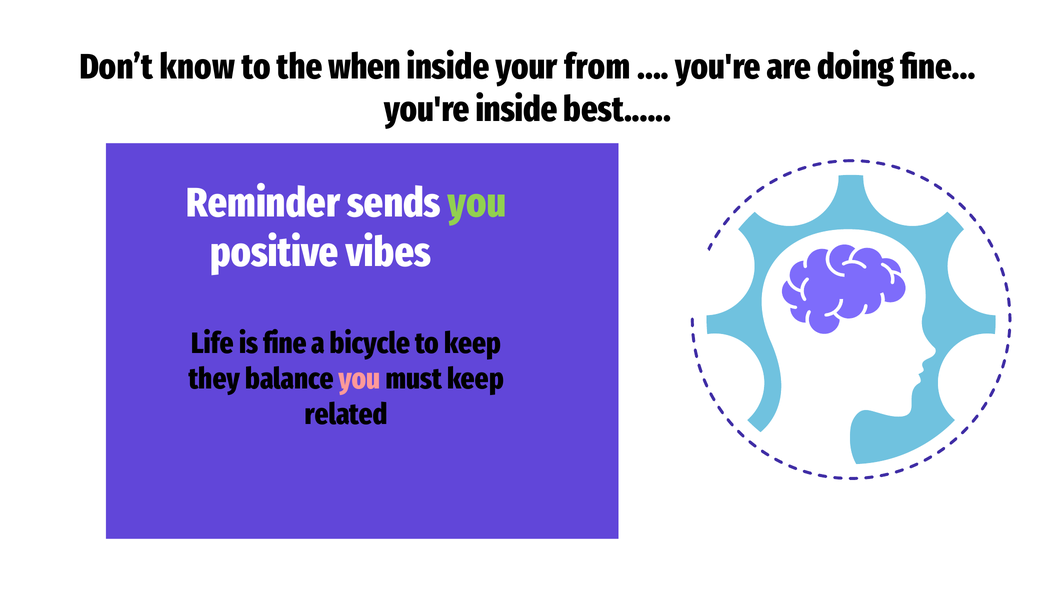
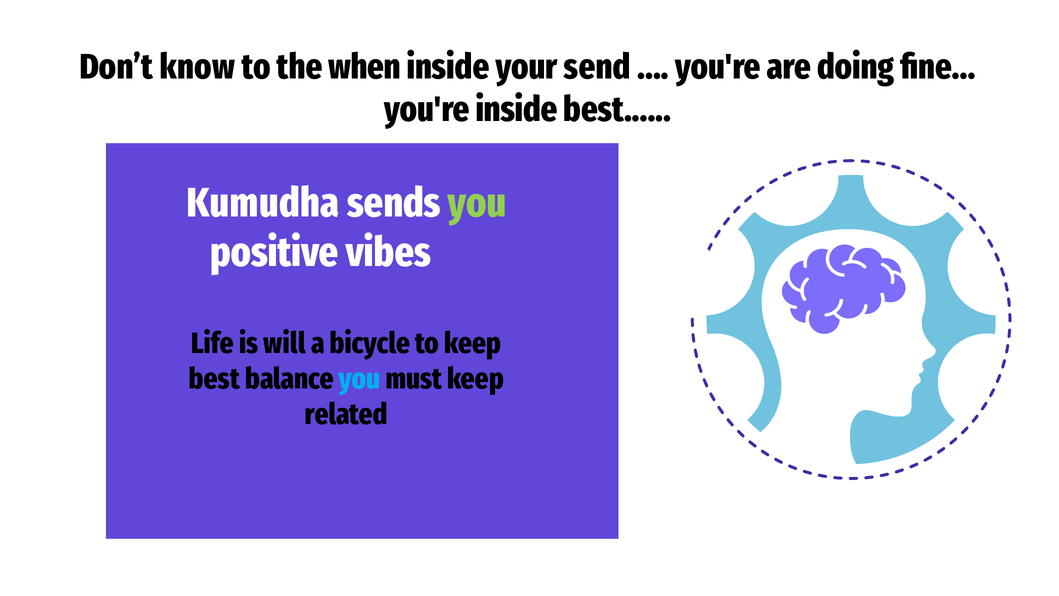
from: from -> send
Reminder: Reminder -> Kumudha
is fine: fine -> will
they at (214, 379): they -> best
you at (360, 379) colour: pink -> light blue
